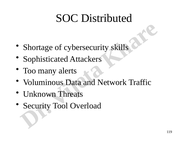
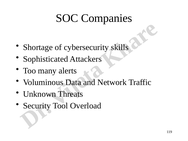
Distributed: Distributed -> Companies
